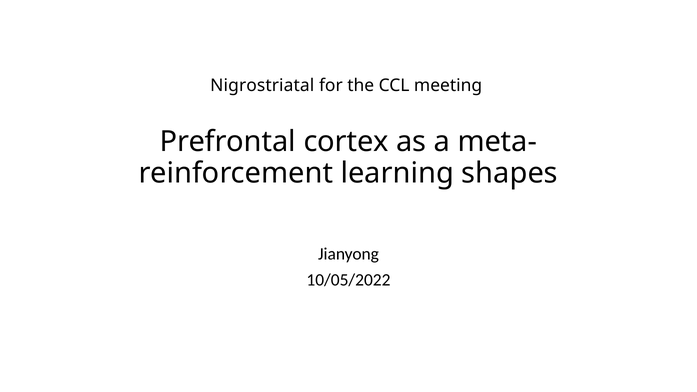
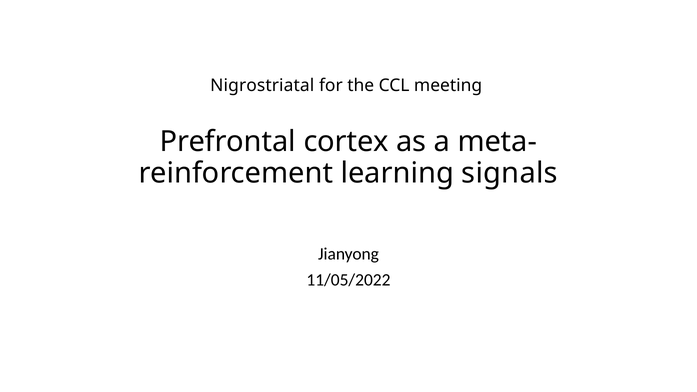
shapes: shapes -> signals
10/05/2022: 10/05/2022 -> 11/05/2022
